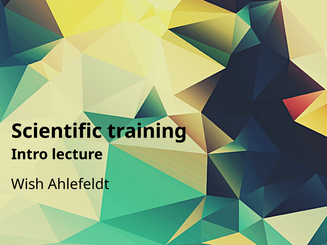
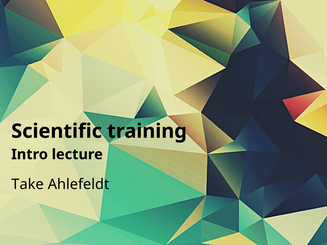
Wish: Wish -> Take
